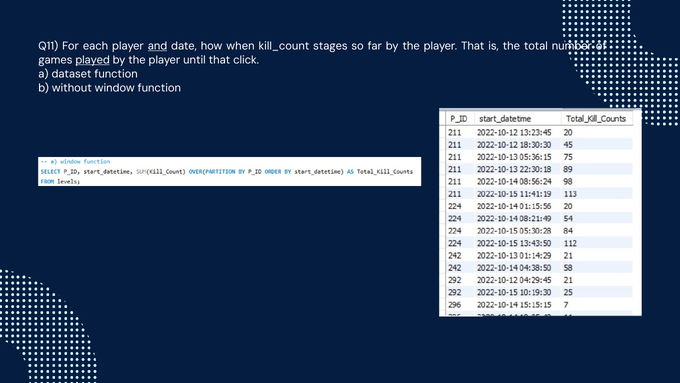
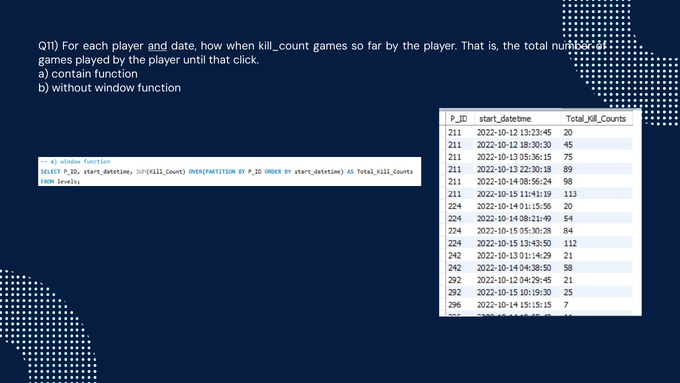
kill_count stages: stages -> games
played underline: present -> none
dataset: dataset -> contain
